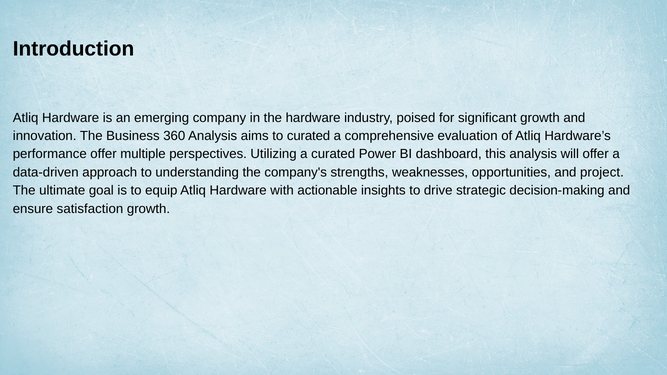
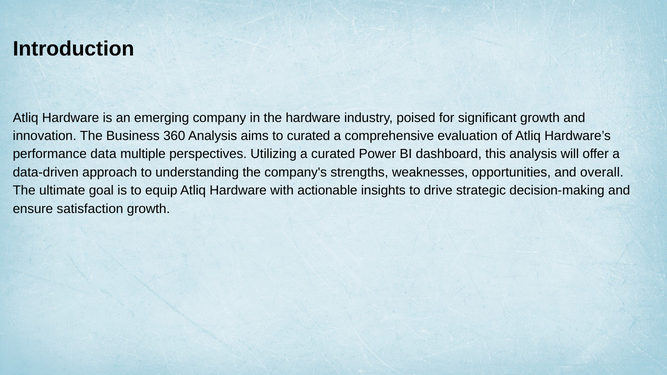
performance offer: offer -> data
project: project -> overall
